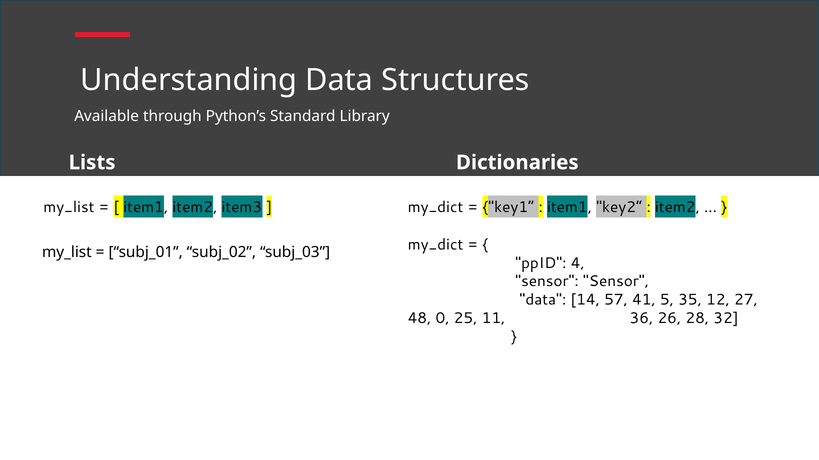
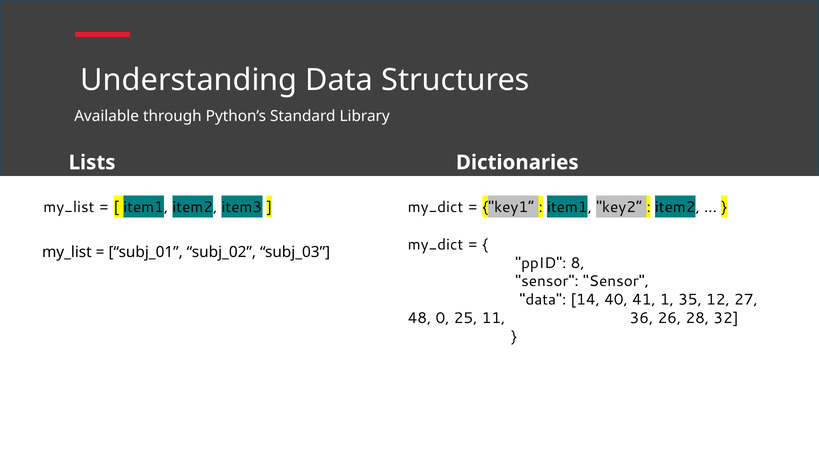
4: 4 -> 8
57: 57 -> 40
5: 5 -> 1
